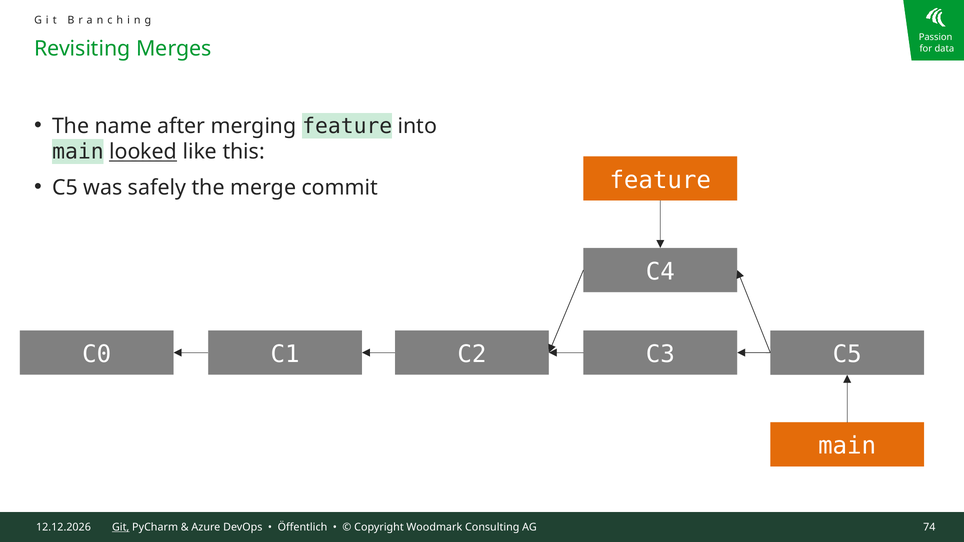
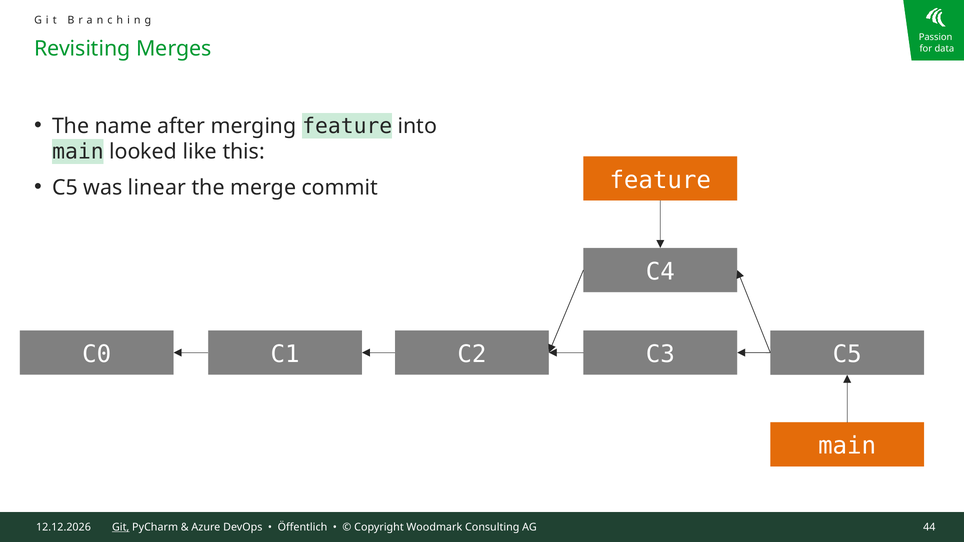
looked underline: present -> none
safely: safely -> linear
74: 74 -> 44
